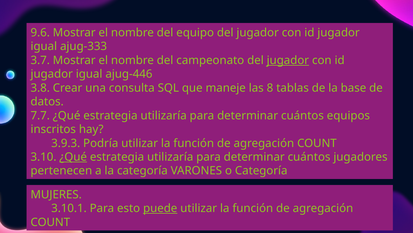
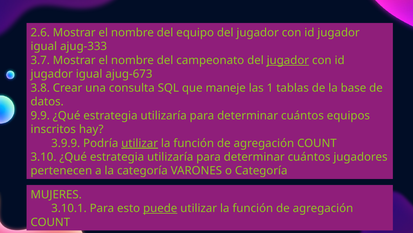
9.6: 9.6 -> 2.6
ajug-446: ajug-446 -> ajug-673
8: 8 -> 1
7.7: 7.7 -> 9.9
3.9.3: 3.9.3 -> 3.9.9
utilizar at (140, 143) underline: none -> present
¿Qué at (73, 157) underline: present -> none
